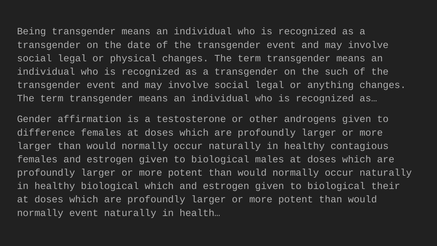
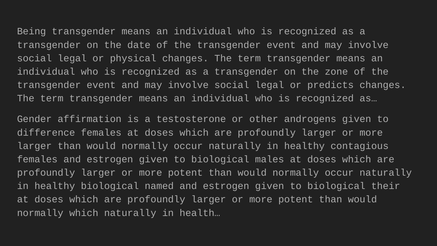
such: such -> zone
anything: anything -> predicts
biological which: which -> named
normally event: event -> which
